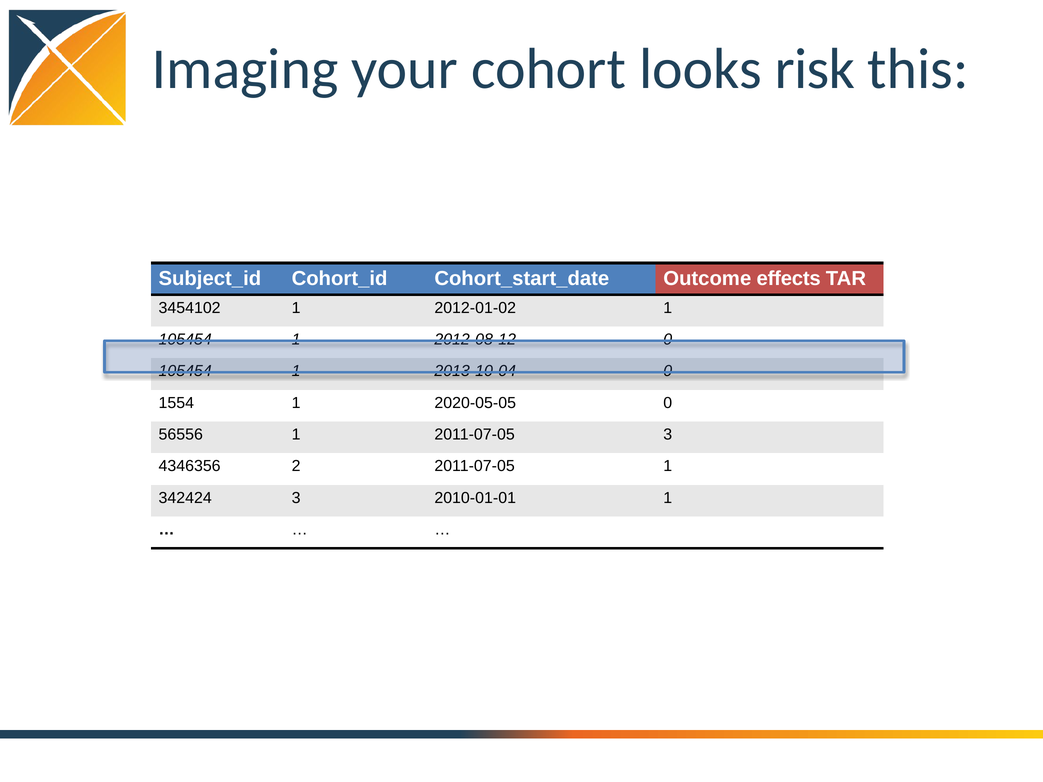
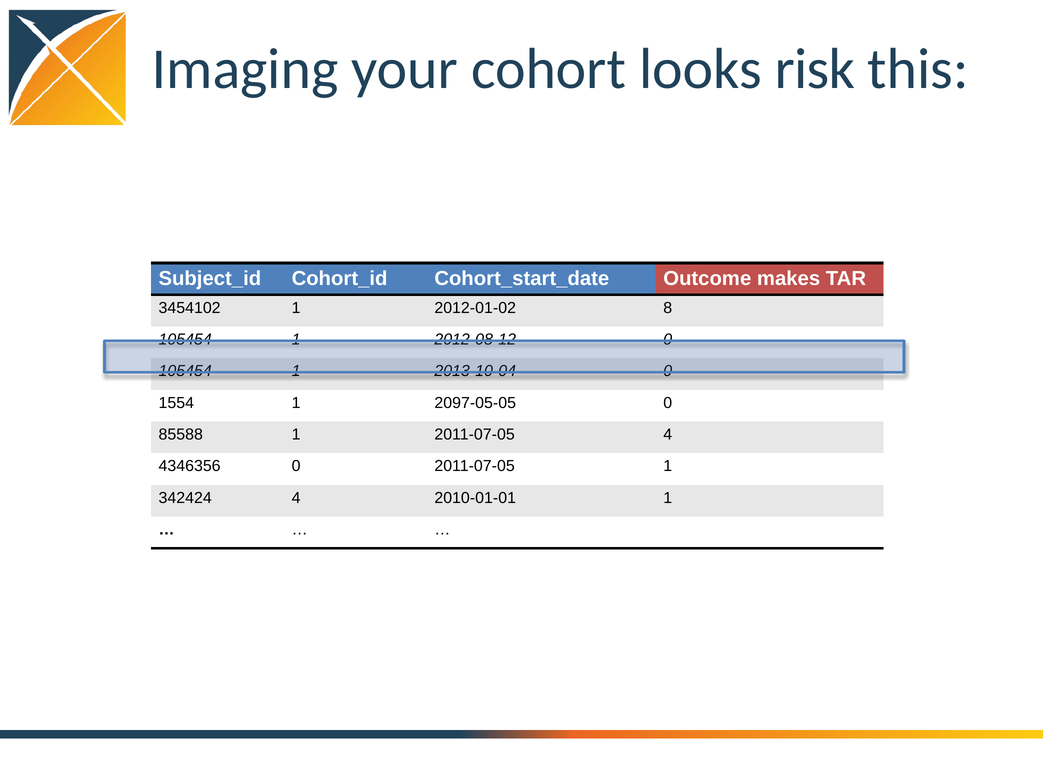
effects: effects -> makes
2012-01-02 1: 1 -> 8
2020-05-05: 2020-05-05 -> 2097-05-05
56556: 56556 -> 85588
2011-07-05 3: 3 -> 4
4346356 2: 2 -> 0
342424 3: 3 -> 4
